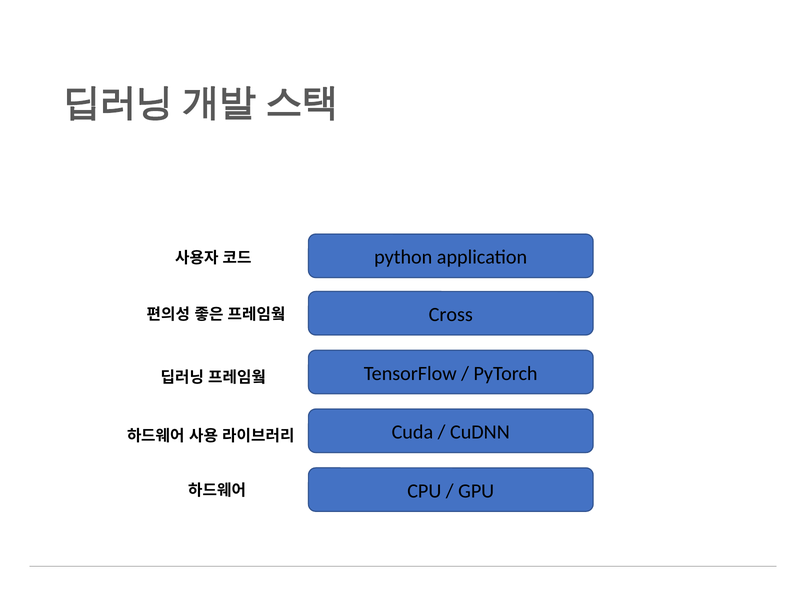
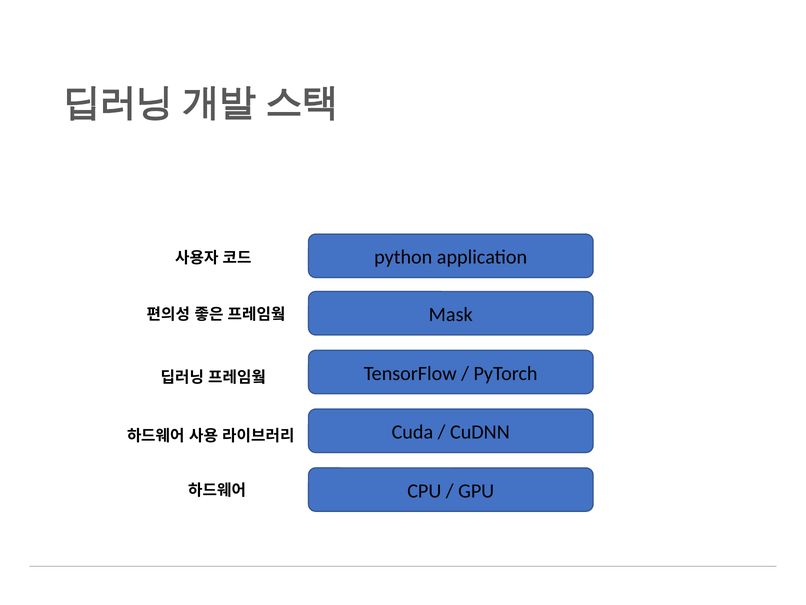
Cross: Cross -> Mask
